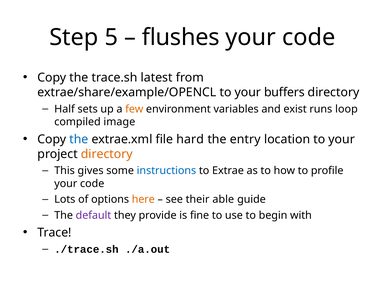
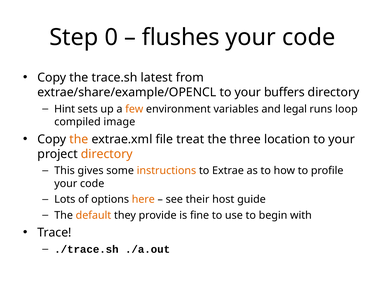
5: 5 -> 0
Half: Half -> Hint
exist: exist -> legal
the at (79, 139) colour: blue -> orange
hard: hard -> treat
entry: entry -> three
instructions colour: blue -> orange
able: able -> host
default colour: purple -> orange
